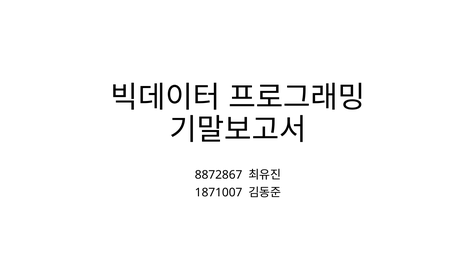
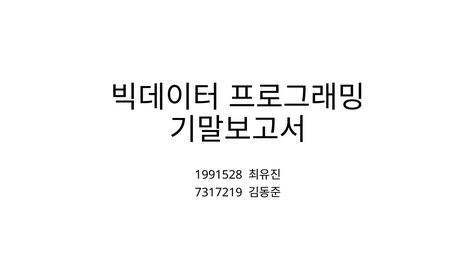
8872867: 8872867 -> 1991528
1871007: 1871007 -> 7317219
